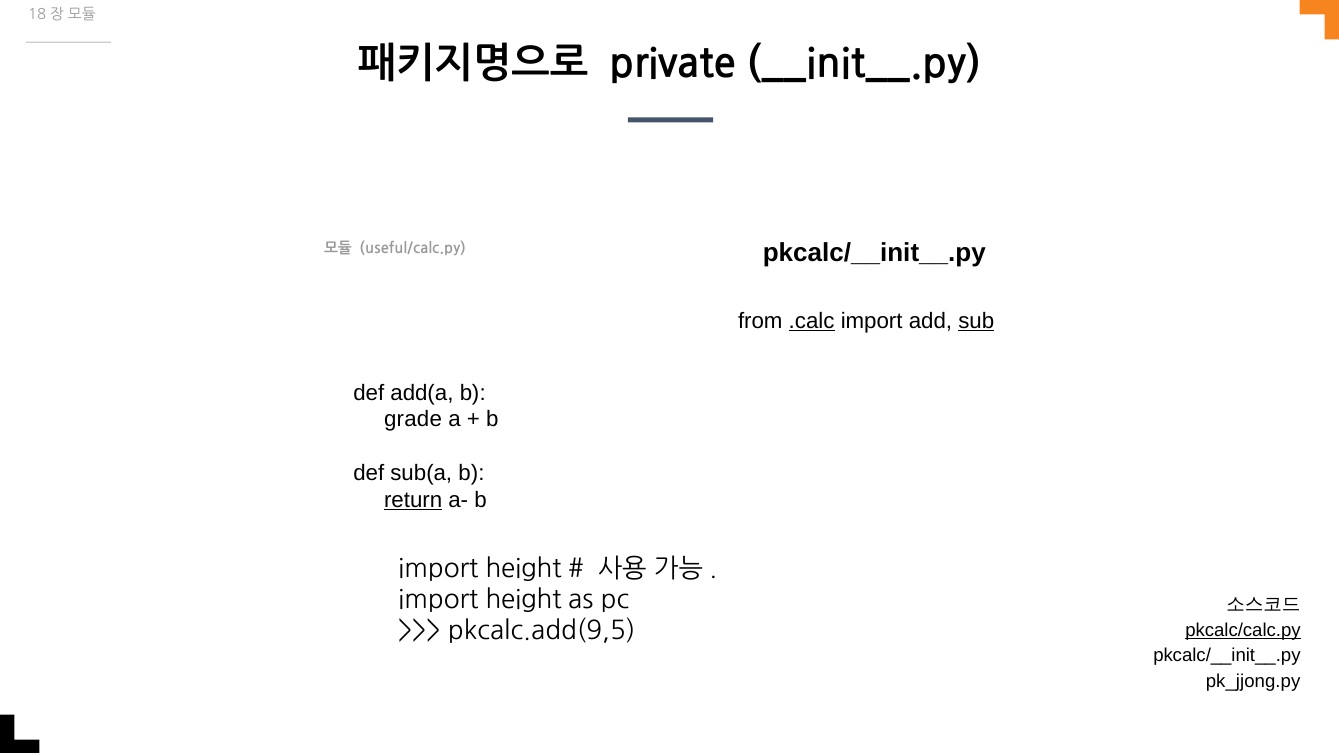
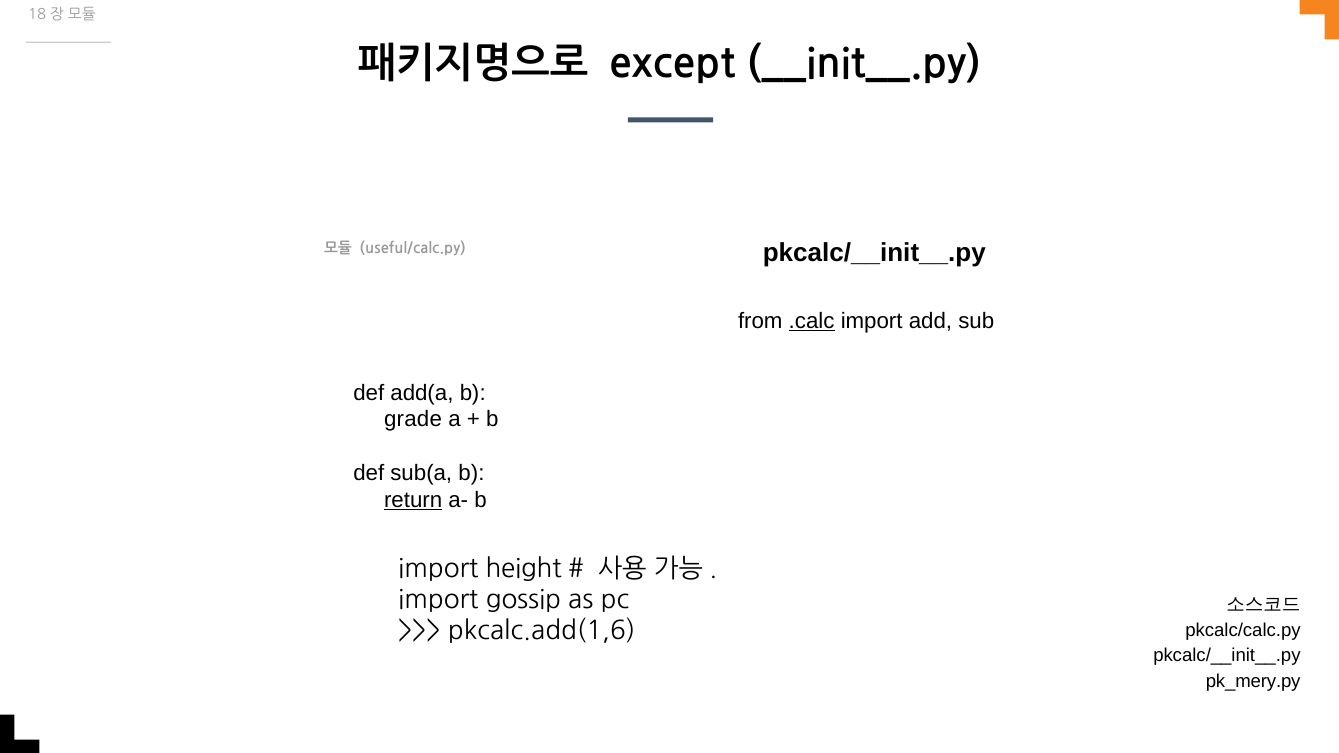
private: private -> except
sub underline: present -> none
height at (524, 600): height -> gossip
pkcalc.add(9,5: pkcalc.add(9,5 -> pkcalc.add(1,6
pkcalc/calc.py underline: present -> none
pk_jjong.py: pk_jjong.py -> pk_mery.py
